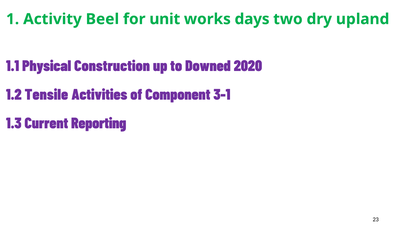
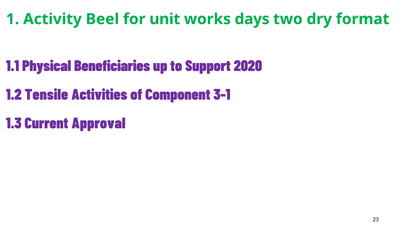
upland: upland -> format
Construction: Construction -> Beneficiaries
Downed: Downed -> Support
Reporting: Reporting -> Approval
